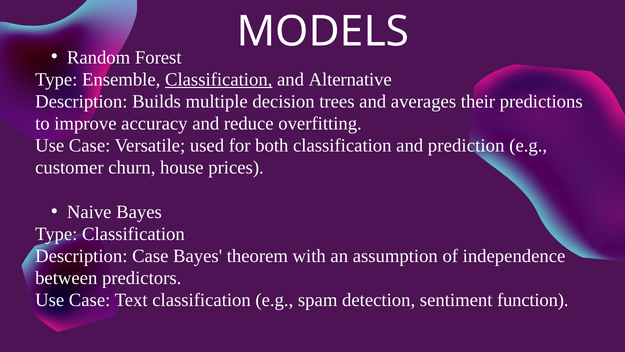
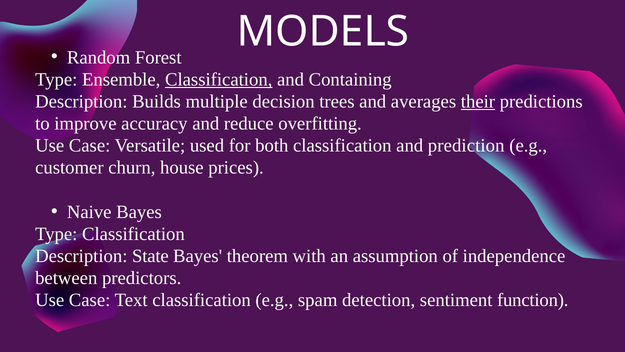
Alternative: Alternative -> Containing
their underline: none -> present
Description Case: Case -> State
